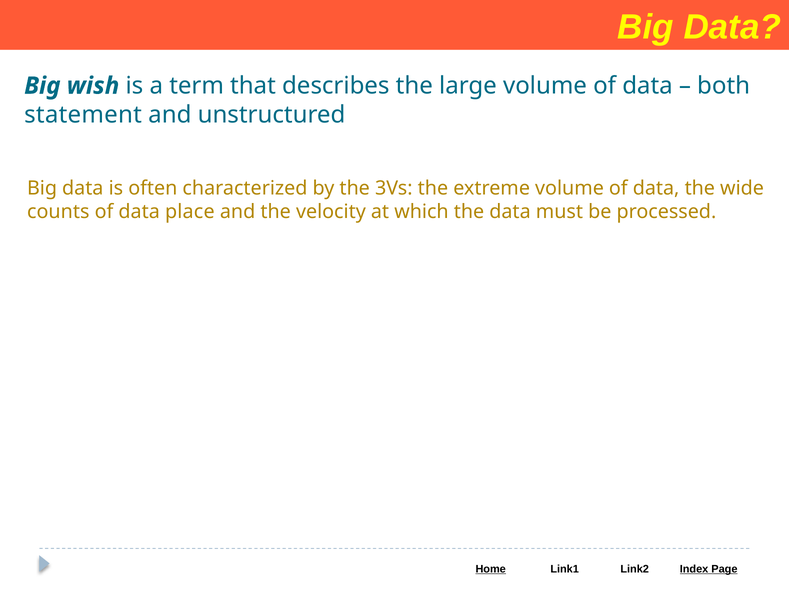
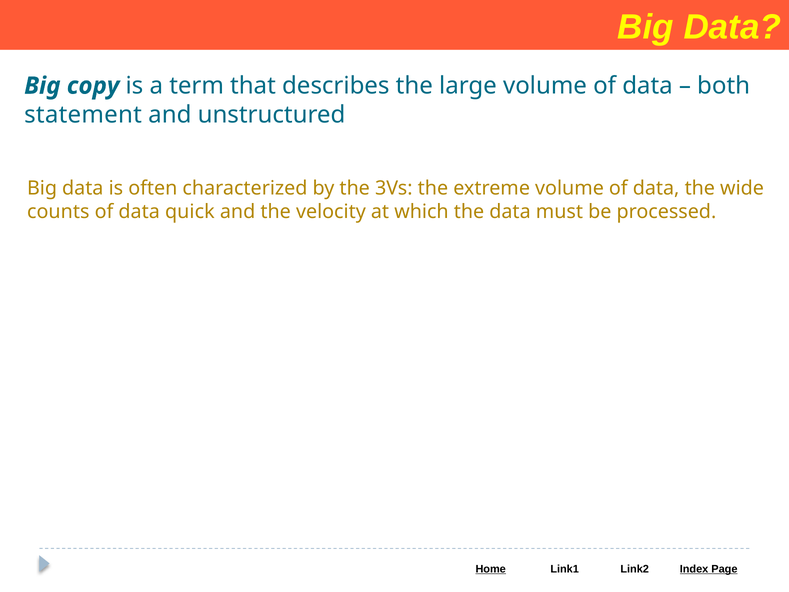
wish: wish -> copy
place: place -> quick
